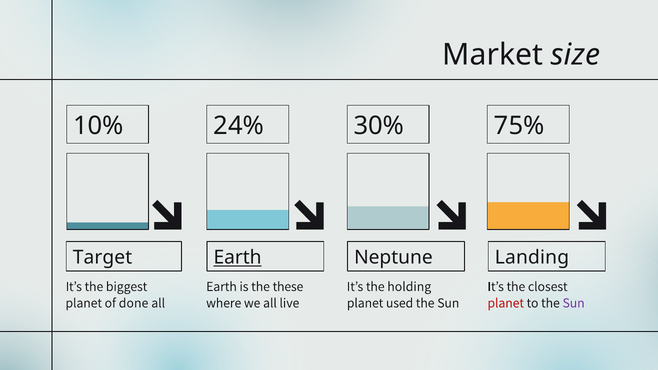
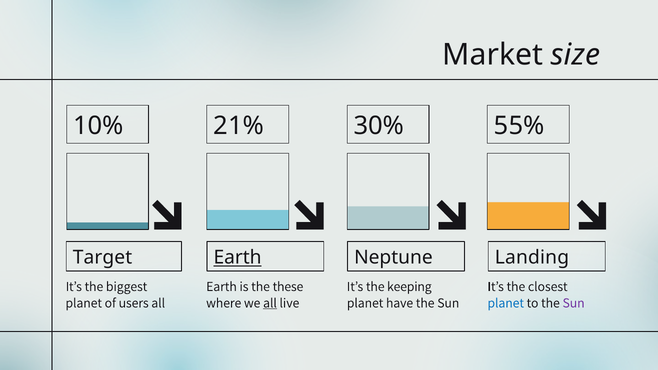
24%: 24% -> 21%
75%: 75% -> 55%
holding: holding -> keeping
done: done -> users
all at (270, 303) underline: none -> present
used: used -> have
planet at (506, 303) colour: red -> blue
